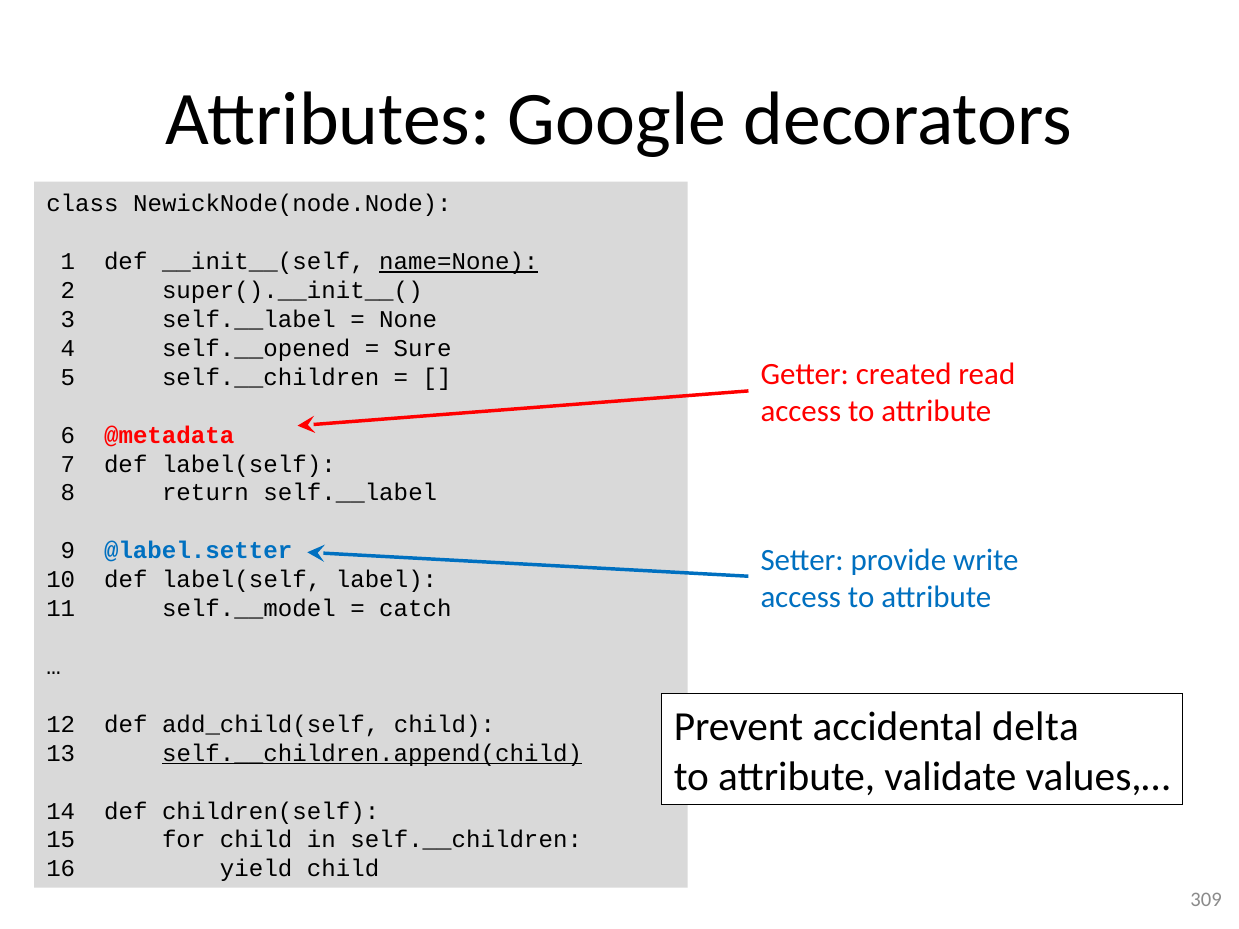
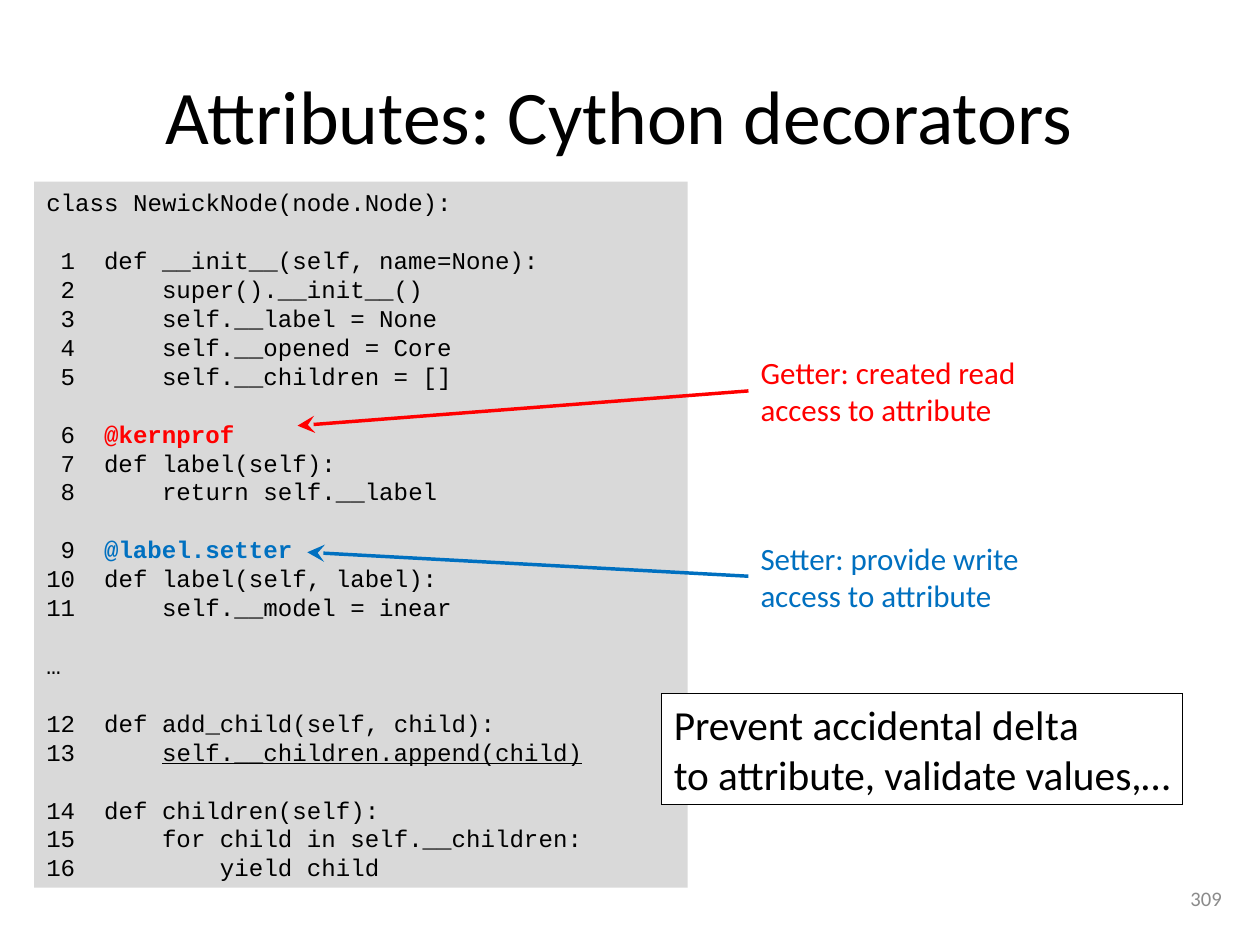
Google: Google -> Cython
name=None underline: present -> none
Sure: Sure -> Core
@metadata: @metadata -> @kernprof
catch: catch -> inear
